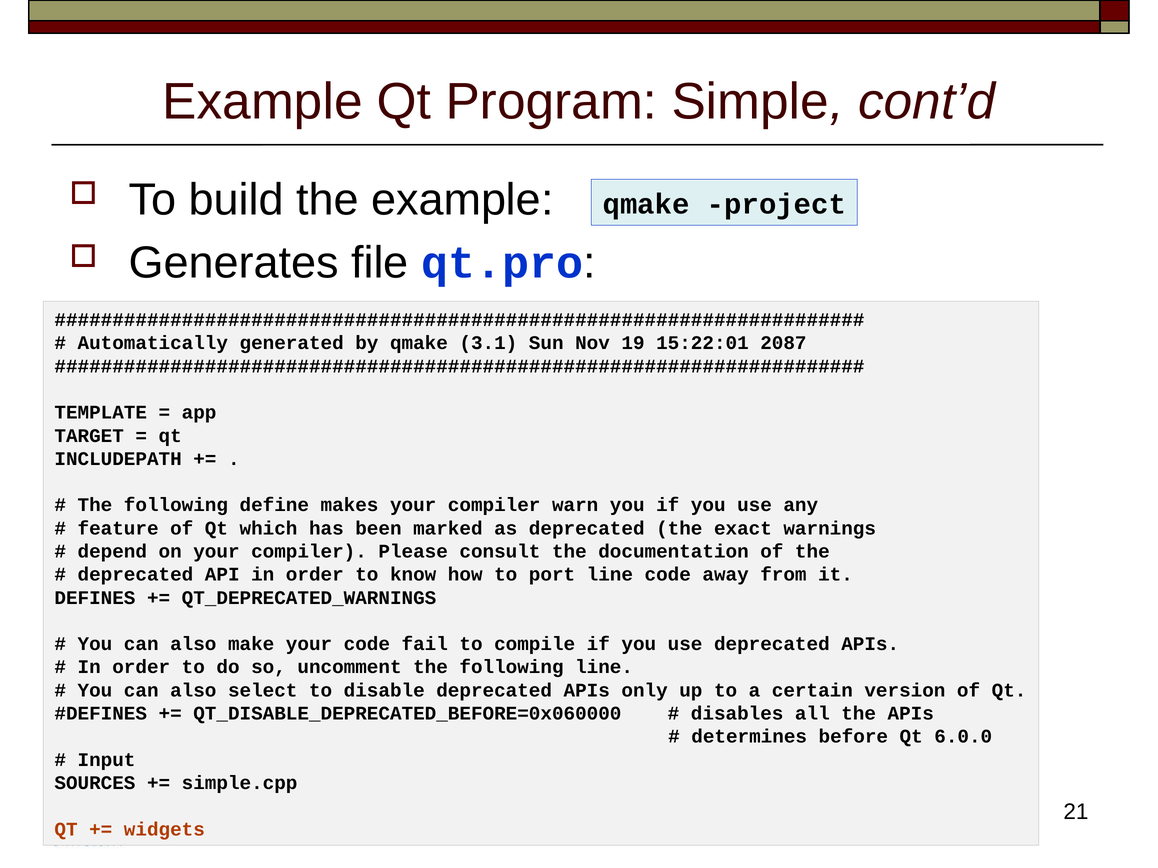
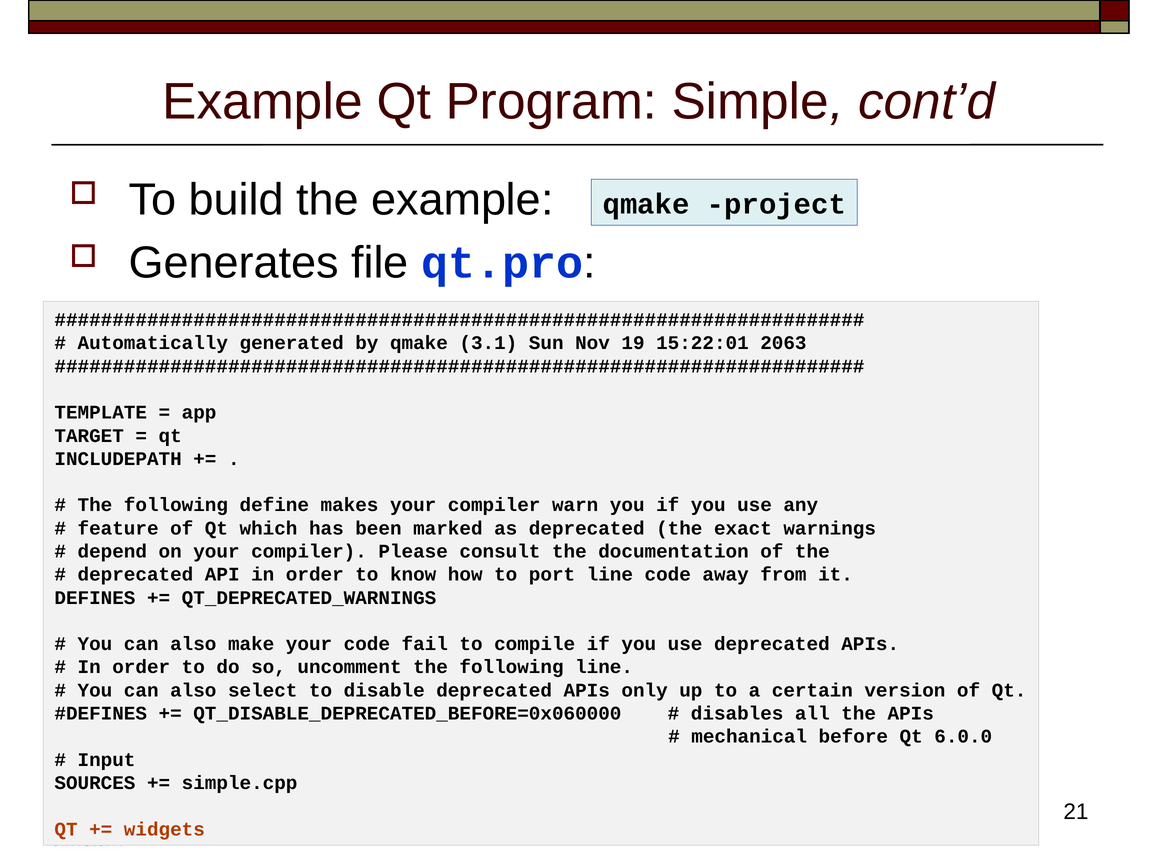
2087: 2087 -> 2063
determines: determines -> mechanical
